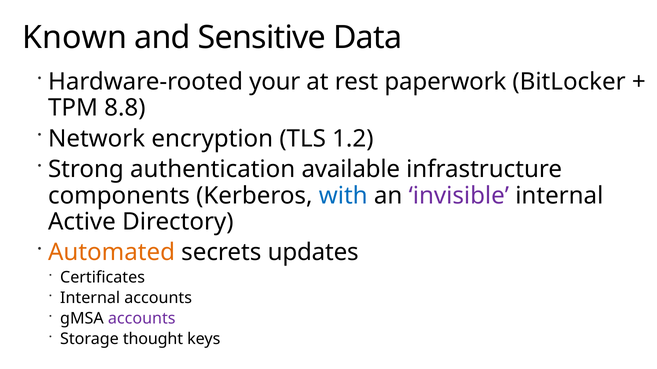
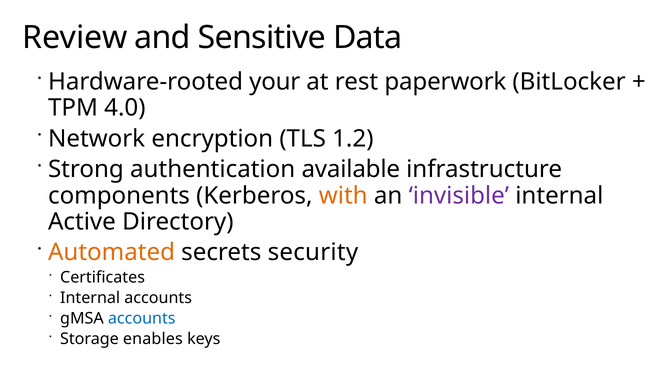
Known: Known -> Review
8.8: 8.8 -> 4.0
with colour: blue -> orange
updates: updates -> security
accounts at (142, 319) colour: purple -> blue
thought: thought -> enables
